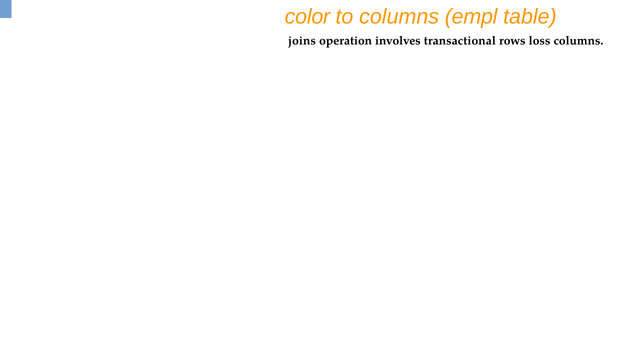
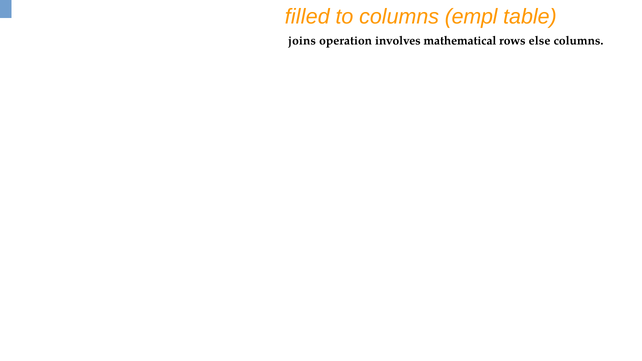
color: color -> filled
transactional: transactional -> mathematical
loss: loss -> else
